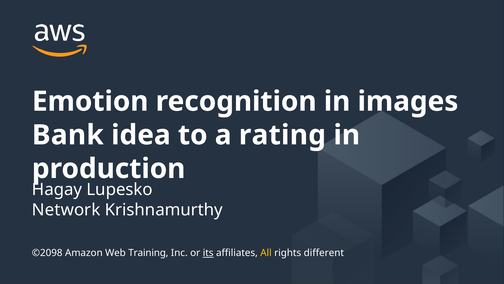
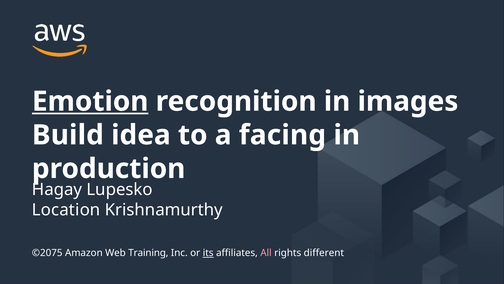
Emotion underline: none -> present
Bank: Bank -> Build
rating: rating -> facing
Network: Network -> Location
©2098: ©2098 -> ©2075
All at (266, 253) colour: yellow -> pink
